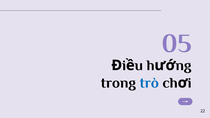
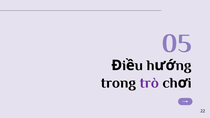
trò colour: blue -> purple
